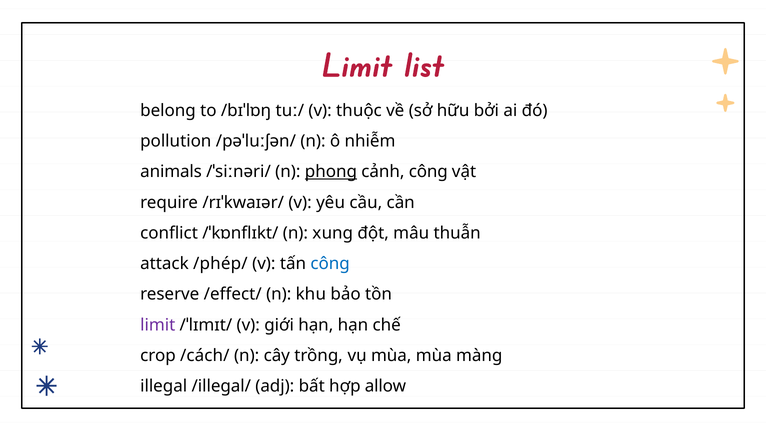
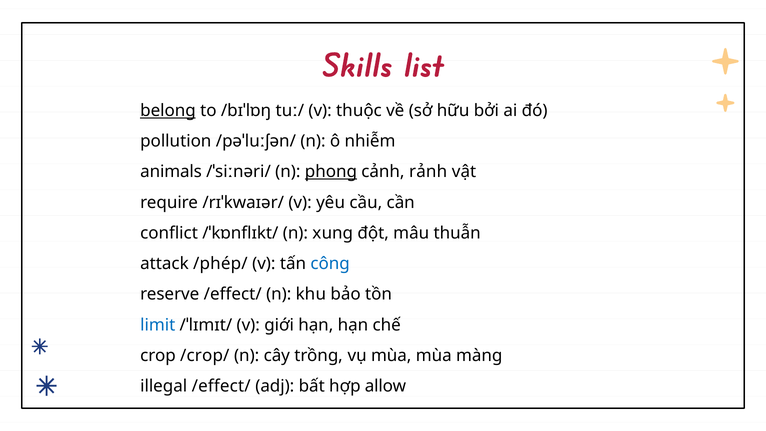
Limit at (357, 66): Limit -> Skills
belong underline: none -> present
cảnh công: công -> rảnh
limit at (158, 325) colour: purple -> blue
/cách/: /cách/ -> /crop/
illegal /illegal/: /illegal/ -> /effect/
